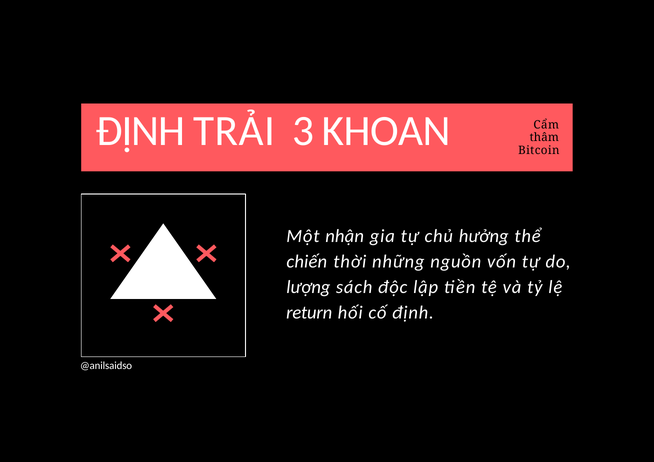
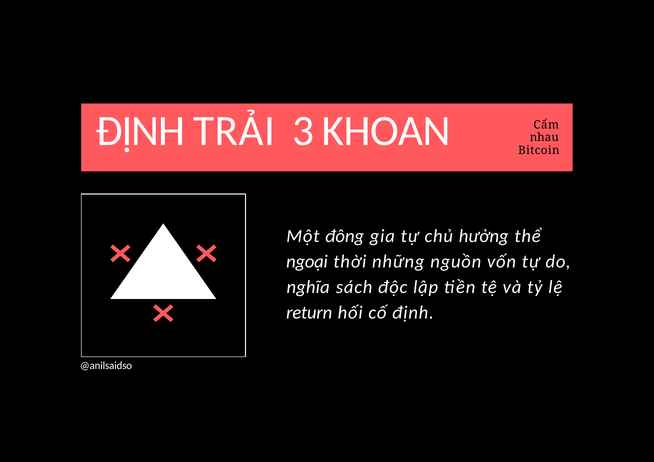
thâm: thâm -> nhau
nhận: nhận -> đông
chiến: chiến -> ngoại
lượng: lượng -> nghĩa
